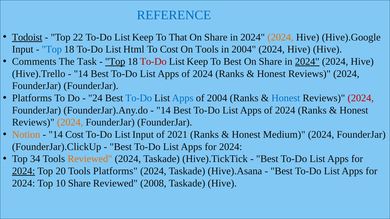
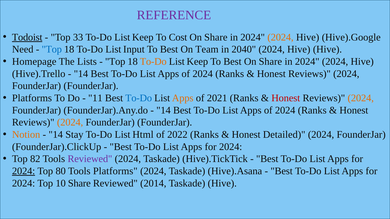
REFERENCE colour: blue -> purple
22: 22 -> 33
That: That -> Cost
Input at (23, 49): Input -> Need
Html: Html -> Input
Cost at (169, 49): Cost -> Best
On Tools: Tools -> Team
in 2004: 2004 -> 2040
Comments: Comments -> Homepage
Task: Task -> Lists
Top at (115, 62) underline: present -> none
To-Do at (153, 62) colour: red -> orange
2024 at (307, 62) underline: present -> none
24: 24 -> 11
Apps at (183, 98) colour: blue -> orange
of 2004: 2004 -> 2021
Honest at (286, 98) colour: blue -> red
2024 at (361, 98) colour: red -> orange
14 Cost: Cost -> Stay
List Input: Input -> Html
2021: 2021 -> 2022
Medium: Medium -> Detailed
34: 34 -> 82
Reviewed at (90, 159) colour: orange -> purple
20: 20 -> 80
2008: 2008 -> 2014
